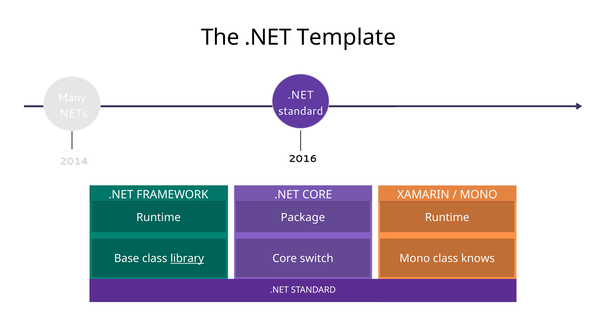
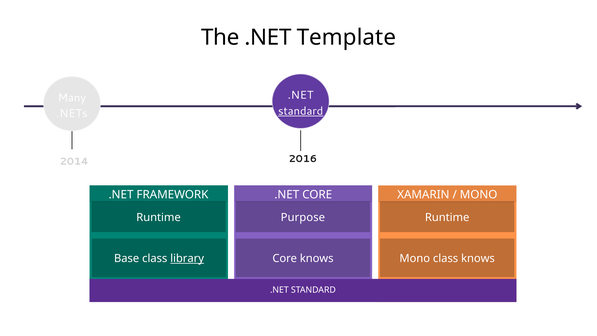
standard at (301, 111) underline: none -> present
Package: Package -> Purpose
Core switch: switch -> knows
